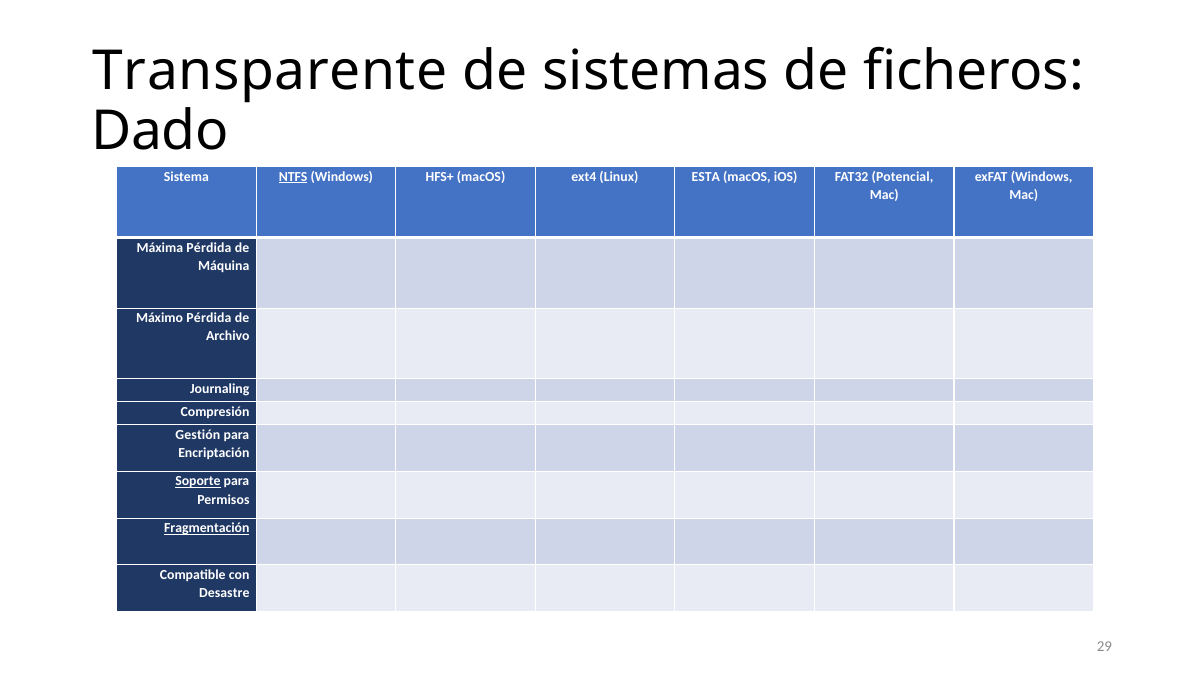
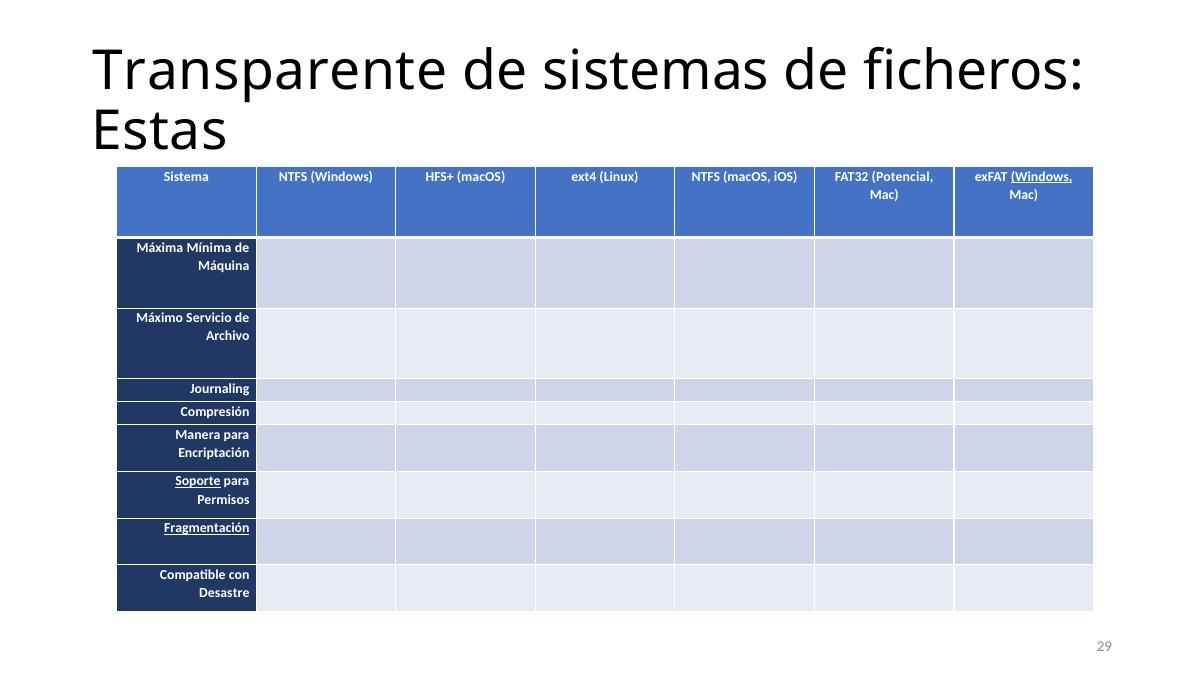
Dado: Dado -> Estas
NTFS at (293, 177) underline: present -> none
Linux ESTA: ESTA -> NTFS
Windows at (1042, 177) underline: none -> present
Máxima Pérdida: Pérdida -> Mínima
Máximo Pérdida: Pérdida -> Servicio
Gestión: Gestión -> Manera
